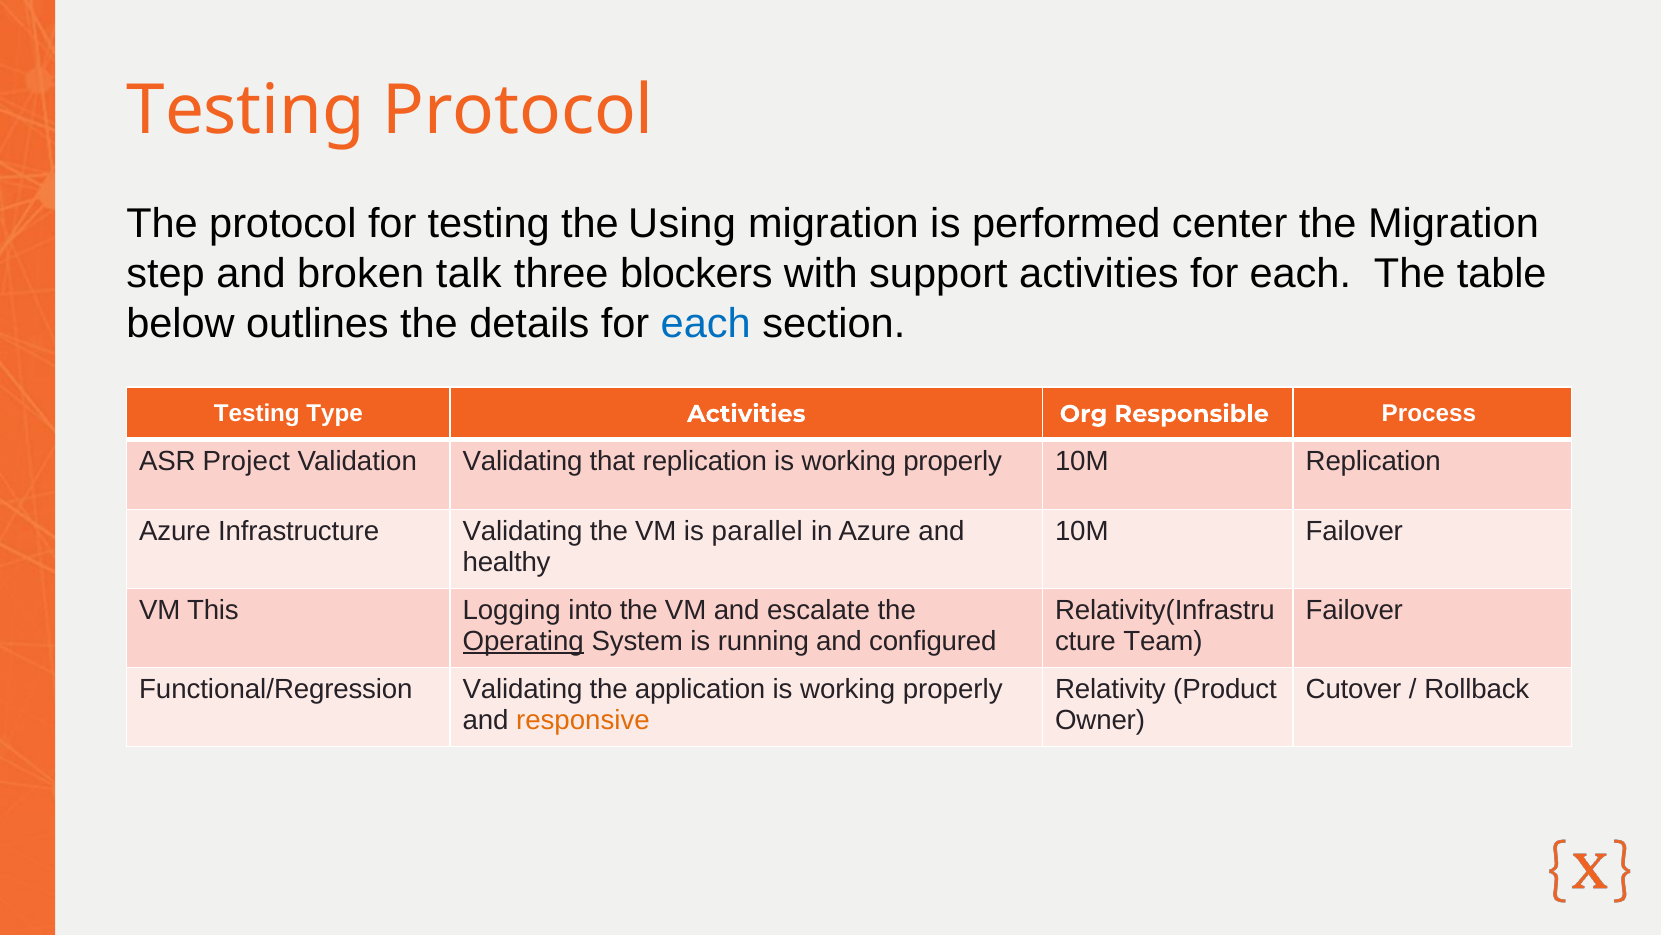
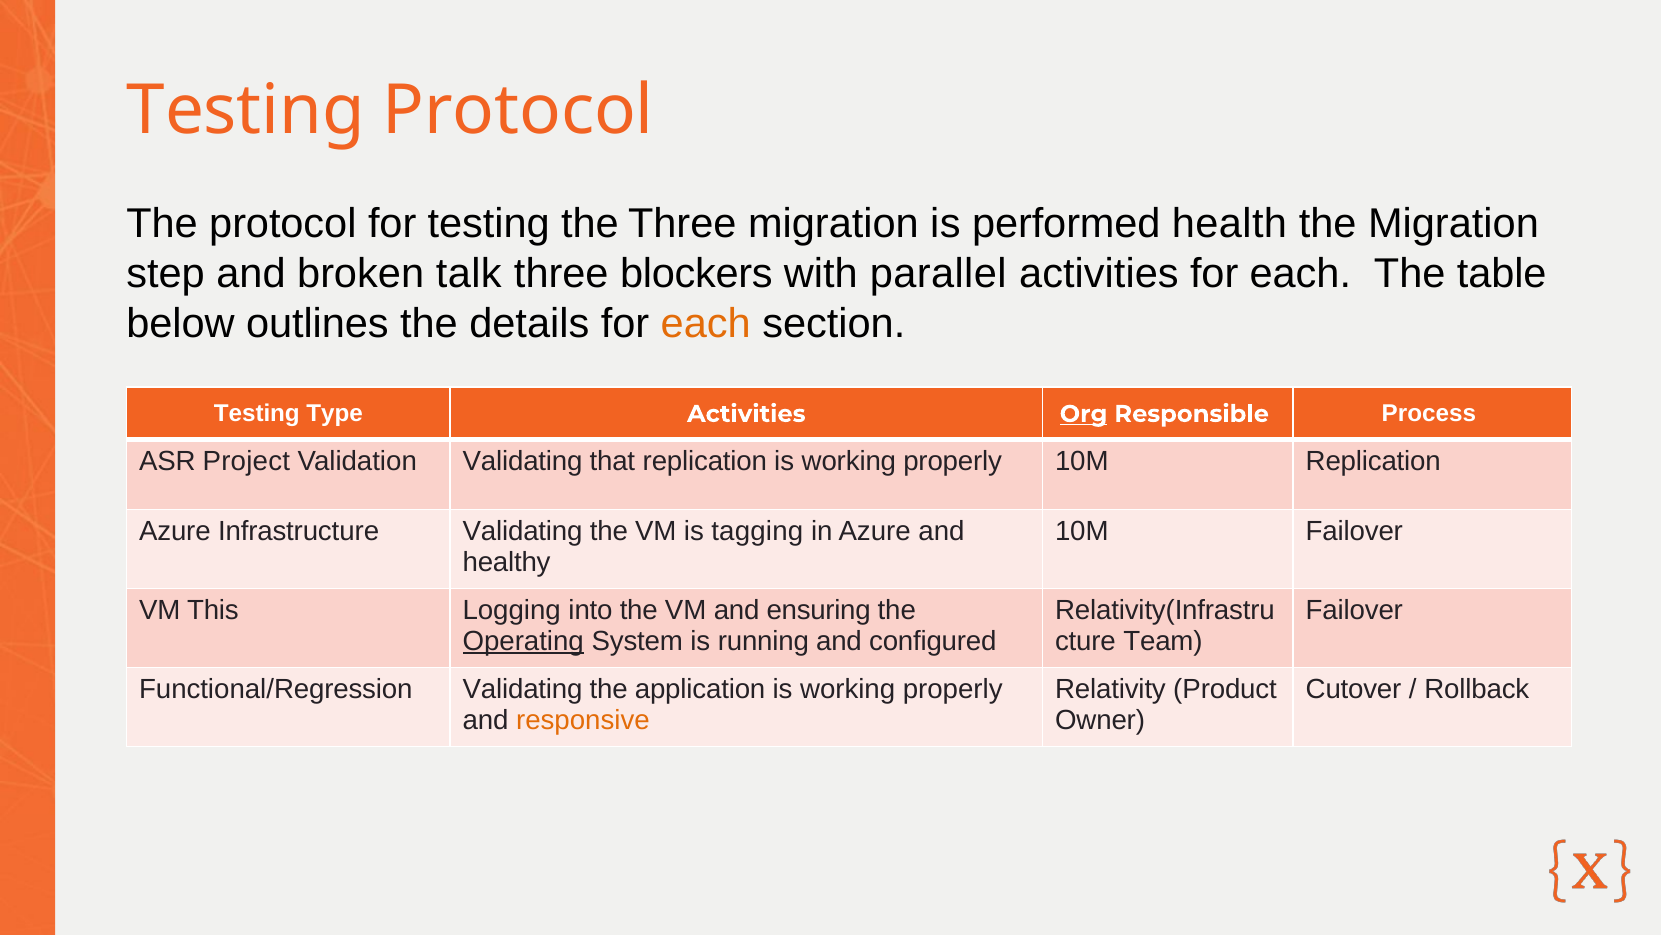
the Using: Using -> Three
center: center -> health
support: support -> parallel
each at (706, 323) colour: blue -> orange
Org underline: none -> present
parallel: parallel -> tagging
escalate: escalate -> ensuring
